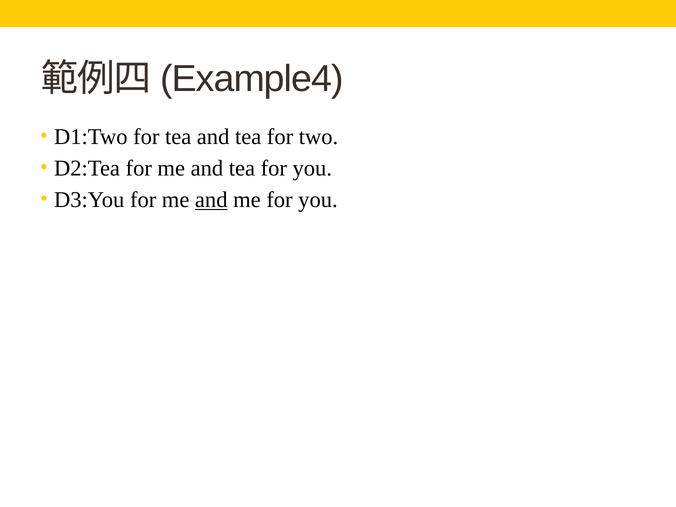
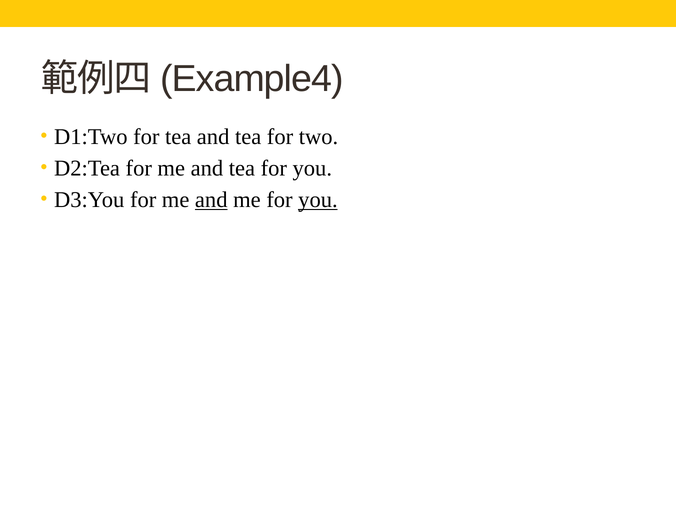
you at (318, 200) underline: none -> present
